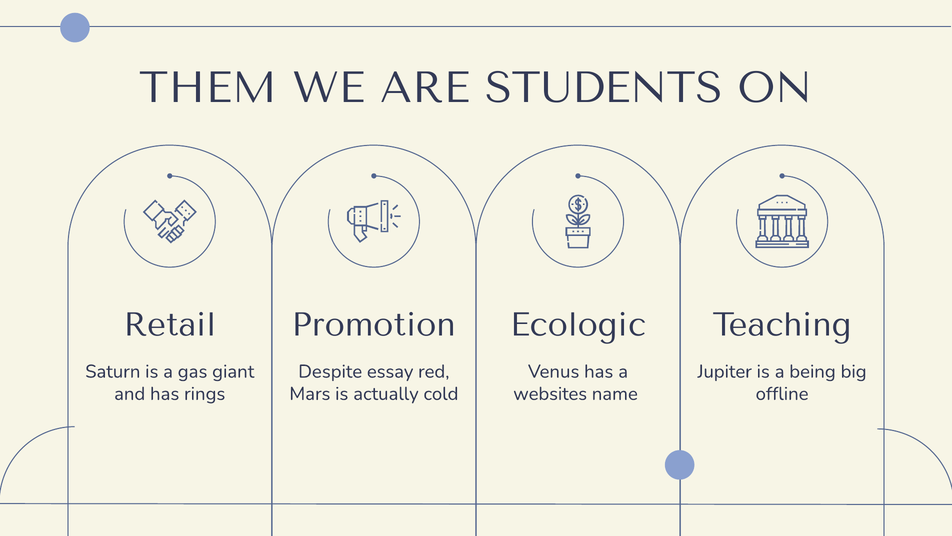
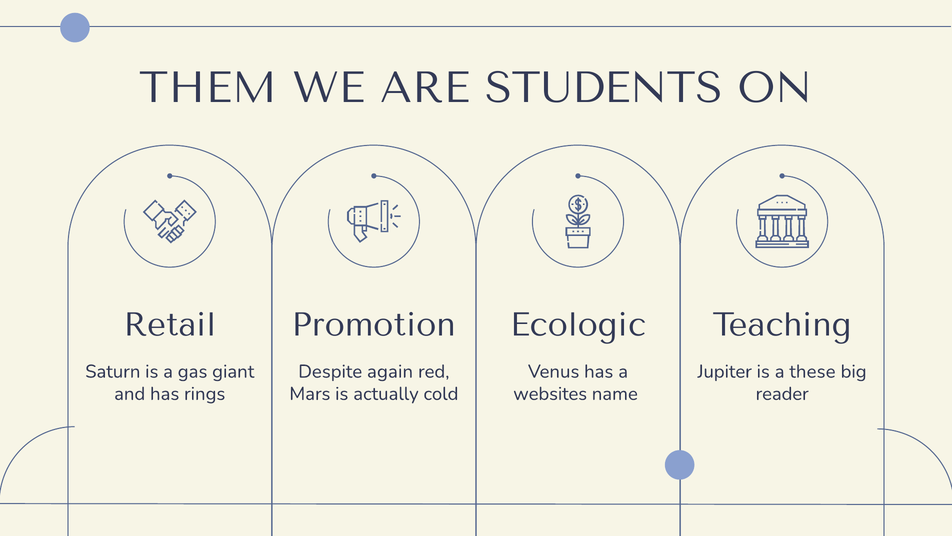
essay: essay -> again
being: being -> these
offline: offline -> reader
